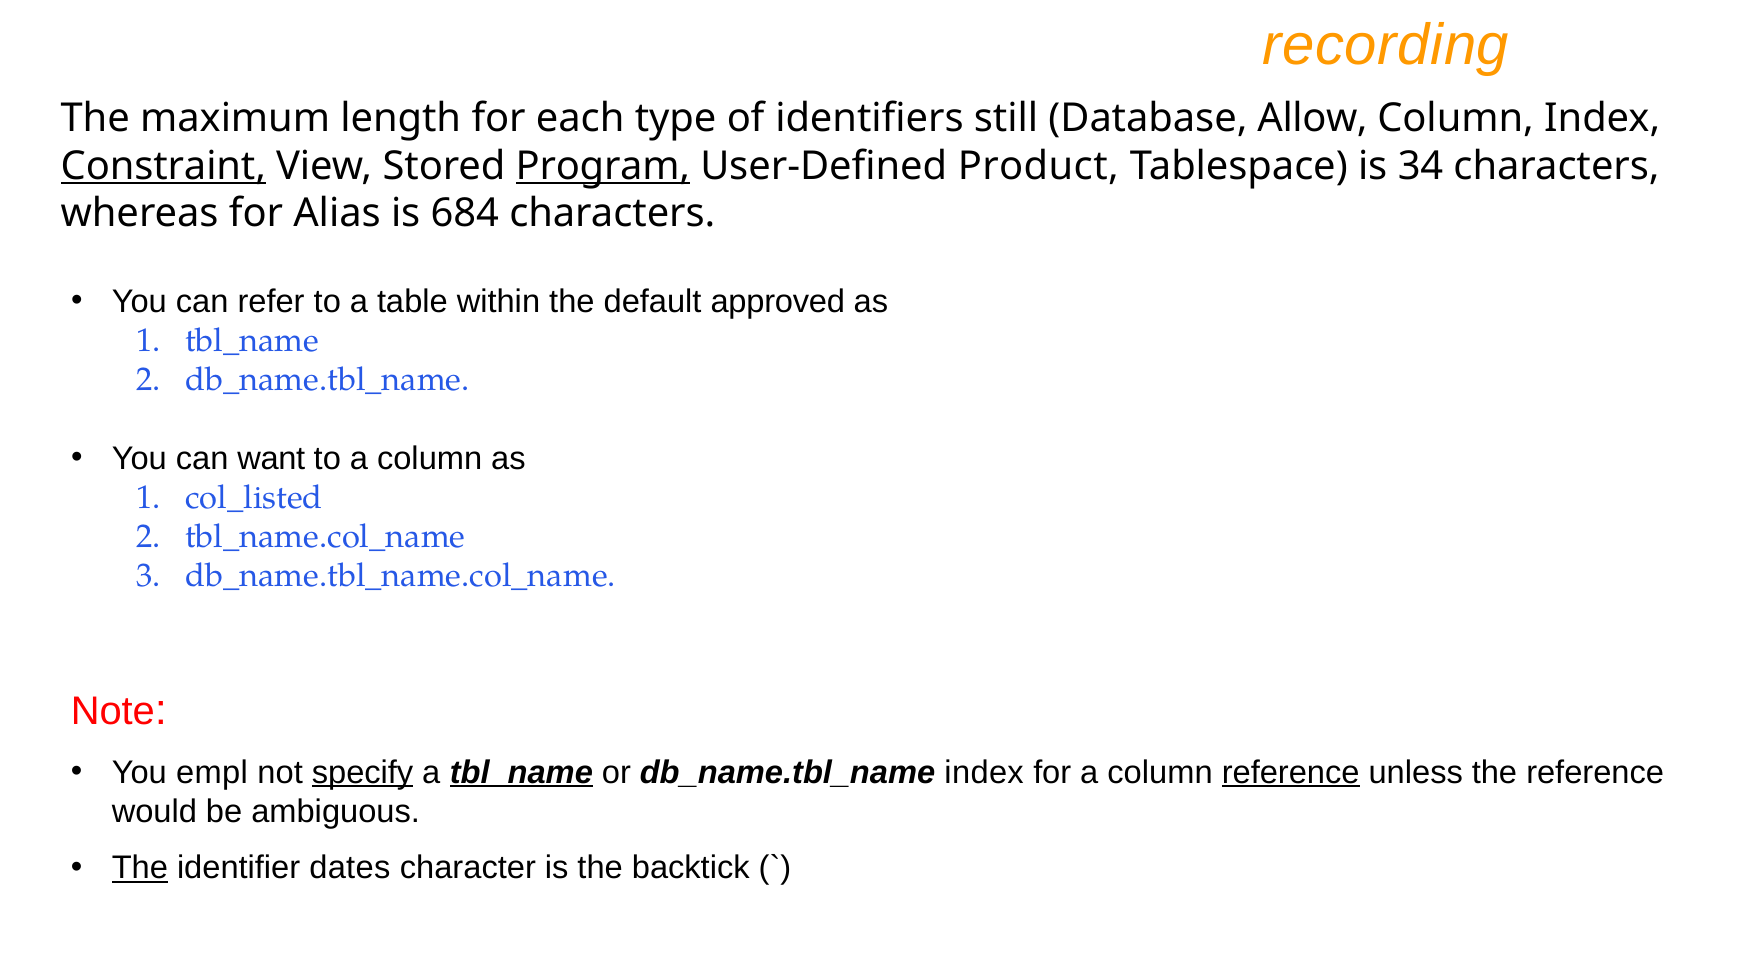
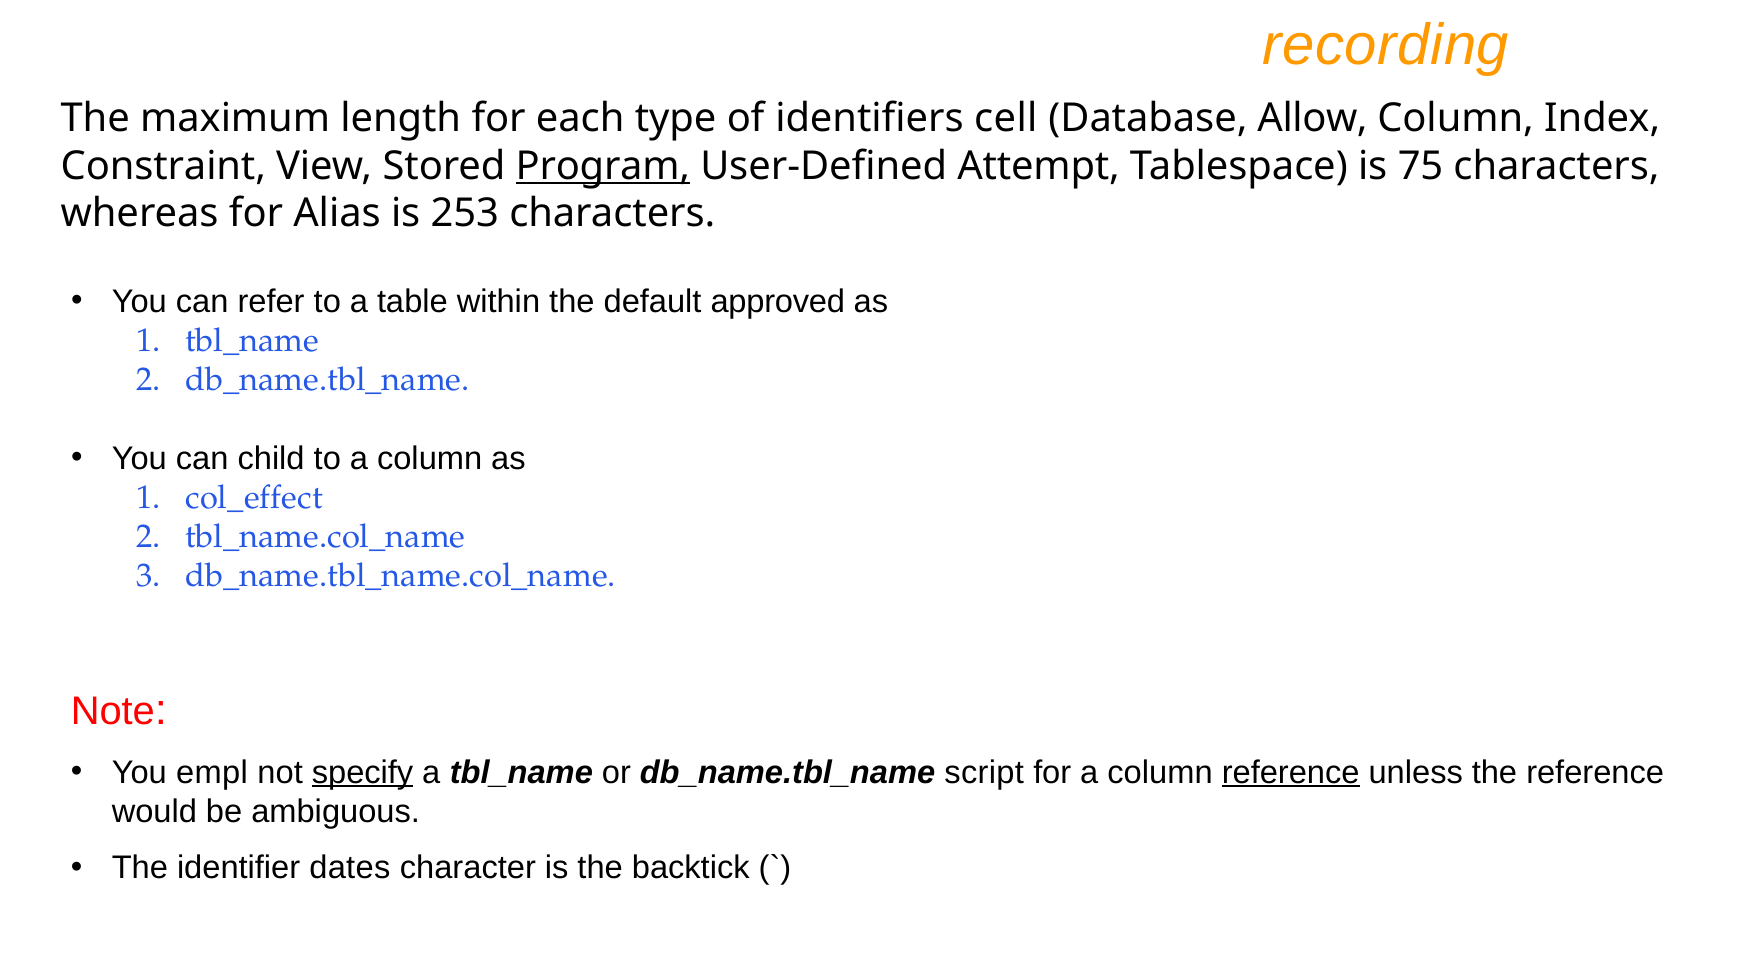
still: still -> cell
Constraint underline: present -> none
Product: Product -> Attempt
34: 34 -> 75
684: 684 -> 253
want: want -> child
col_listed: col_listed -> col_effect
tbl_name at (521, 773) underline: present -> none
db_name.tbl_name index: index -> script
The at (140, 868) underline: present -> none
